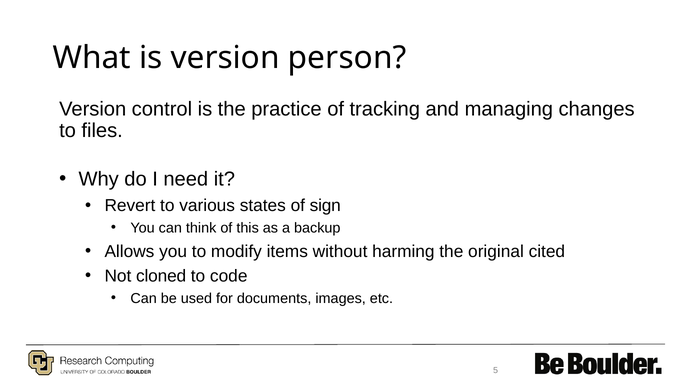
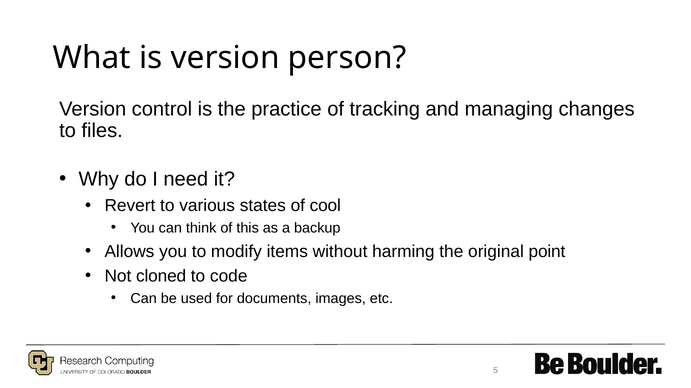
sign: sign -> cool
cited: cited -> point
